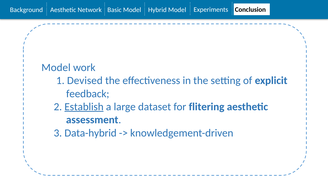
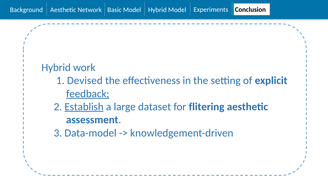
Model at (56, 68): Model -> Hybrid
feedback underline: none -> present
Data-hybrid: Data-hybrid -> Data-model
